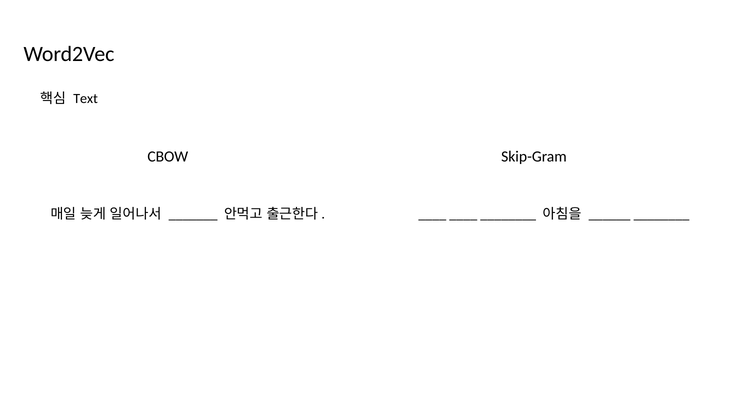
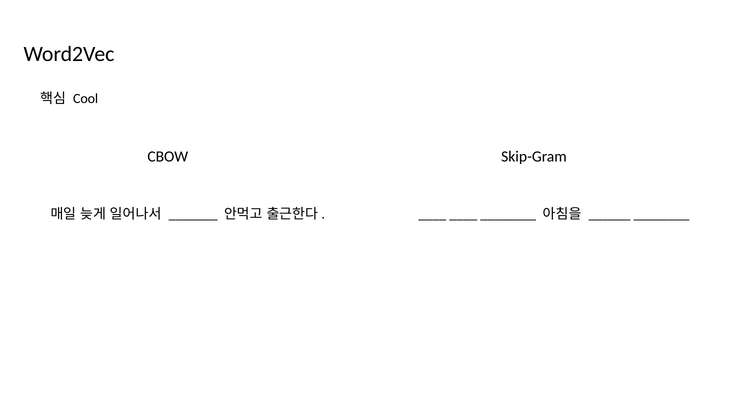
Text: Text -> Cool
